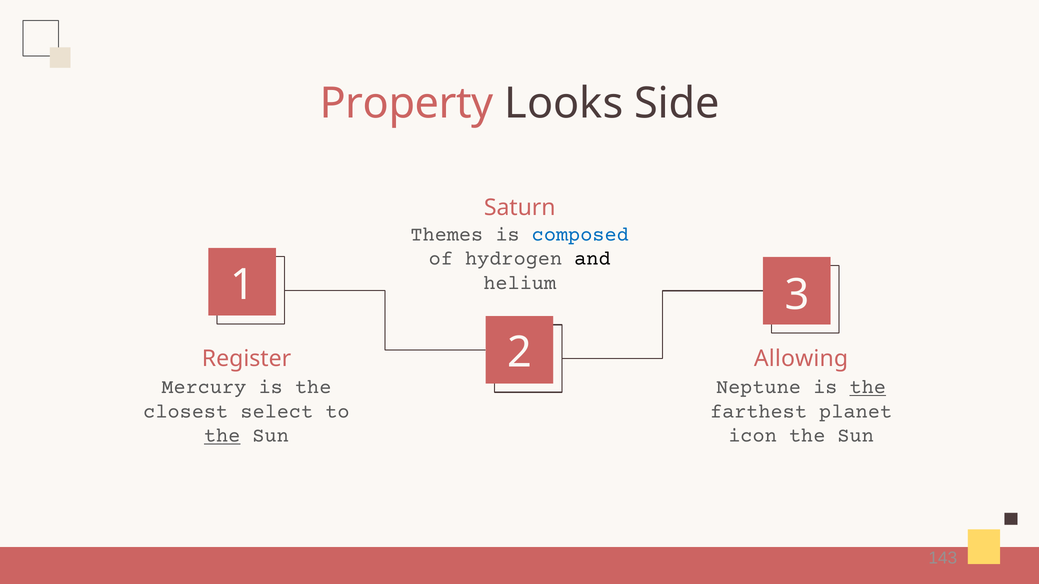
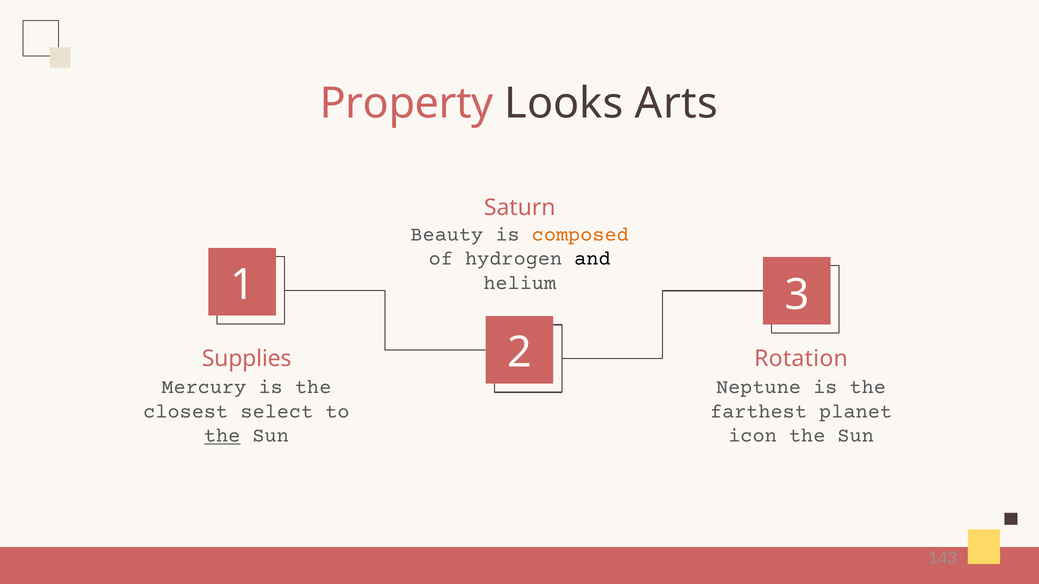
Side: Side -> Arts
Themes: Themes -> Beauty
composed colour: blue -> orange
Register: Register -> Supplies
Allowing: Allowing -> Rotation
the at (868, 387) underline: present -> none
